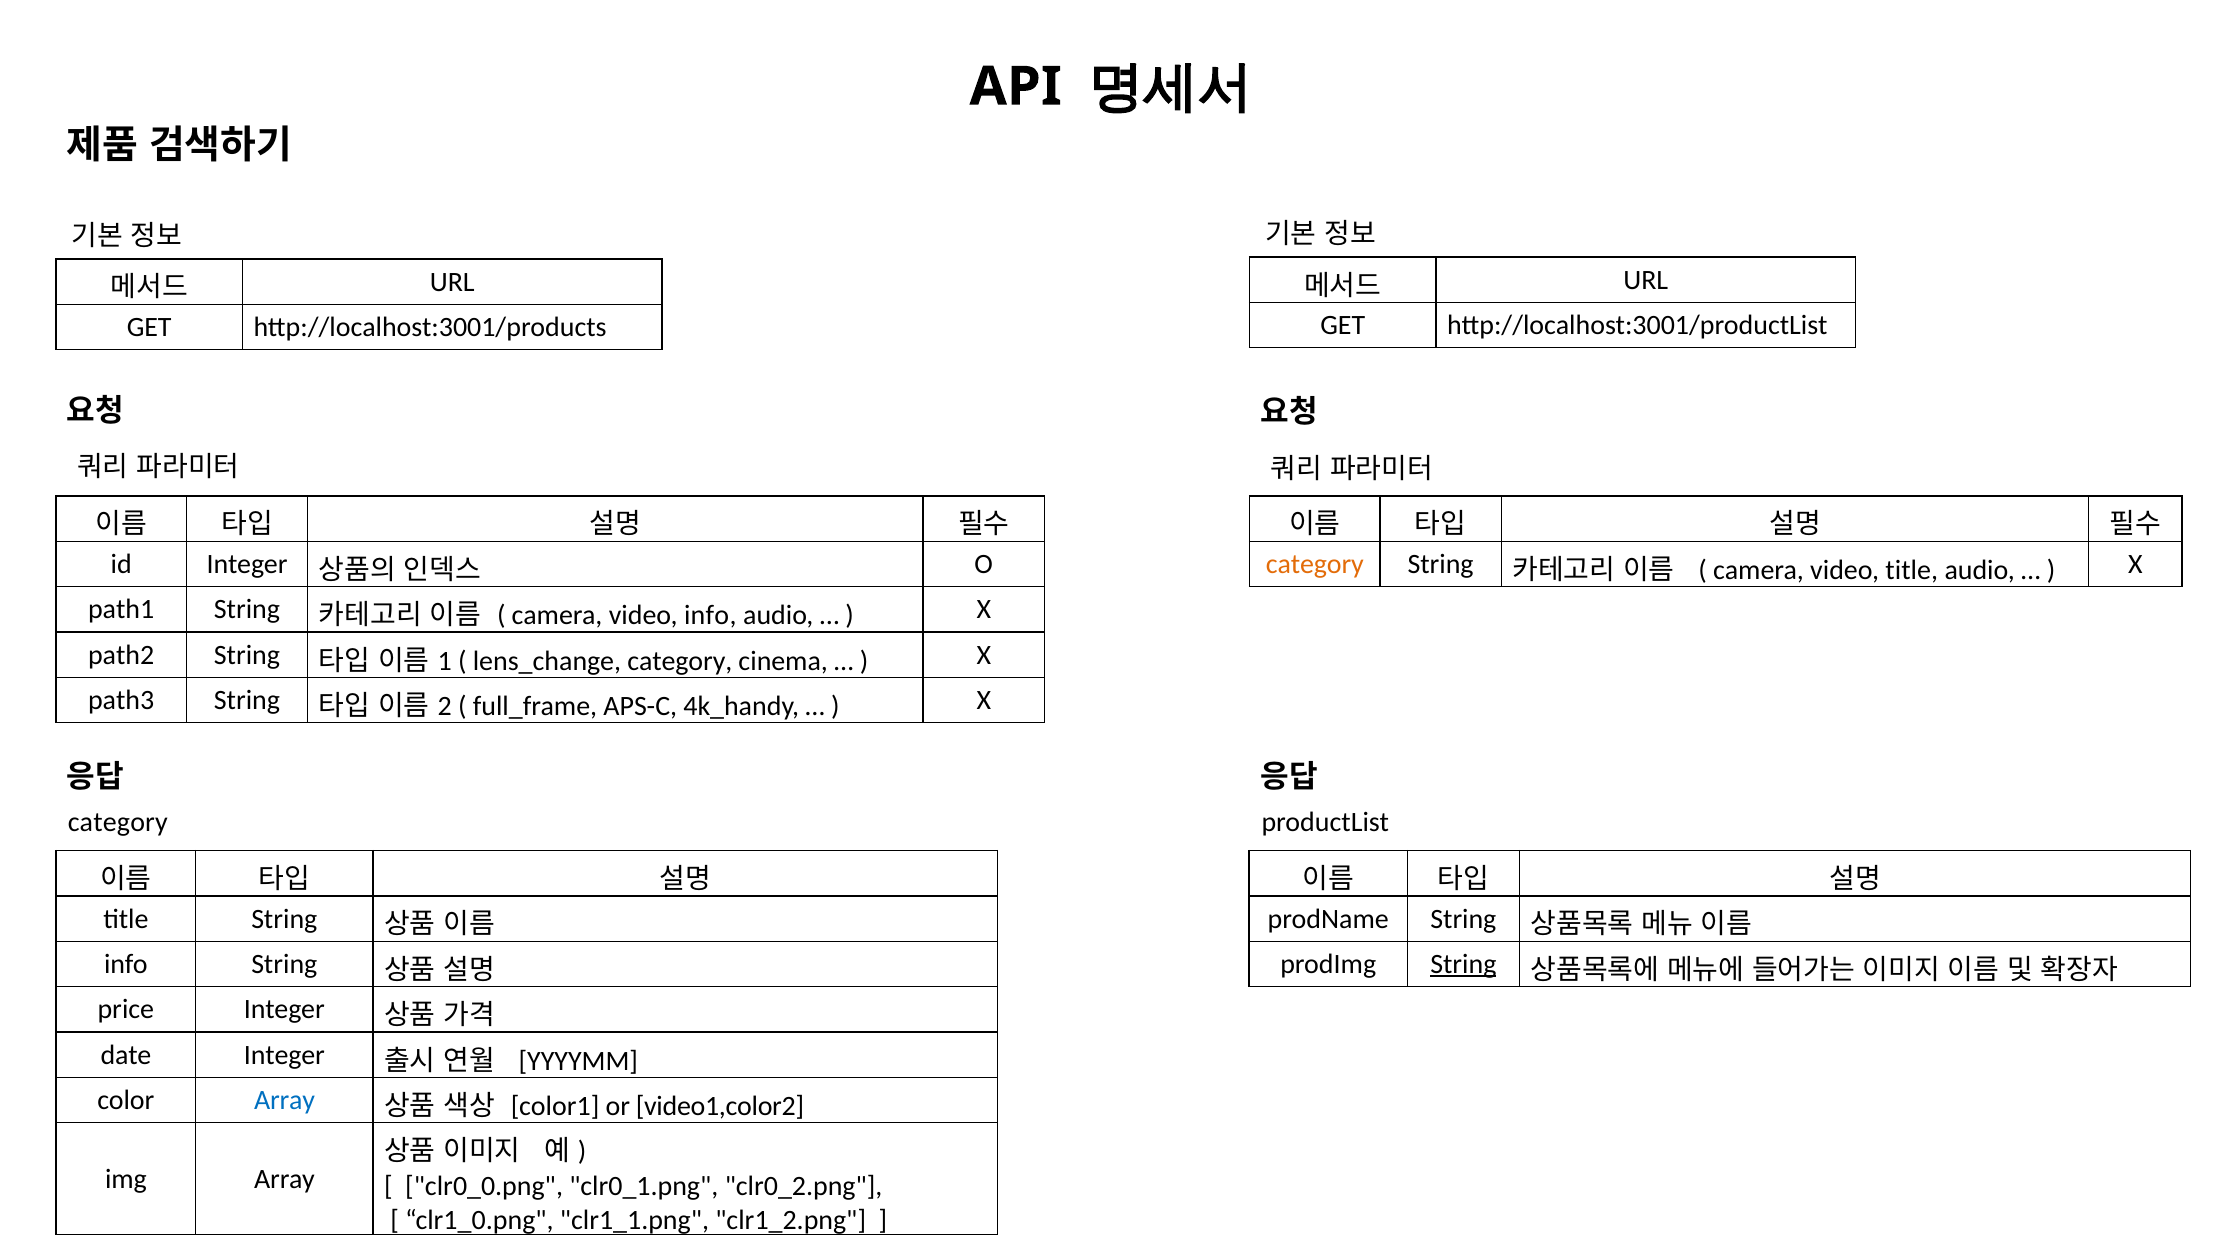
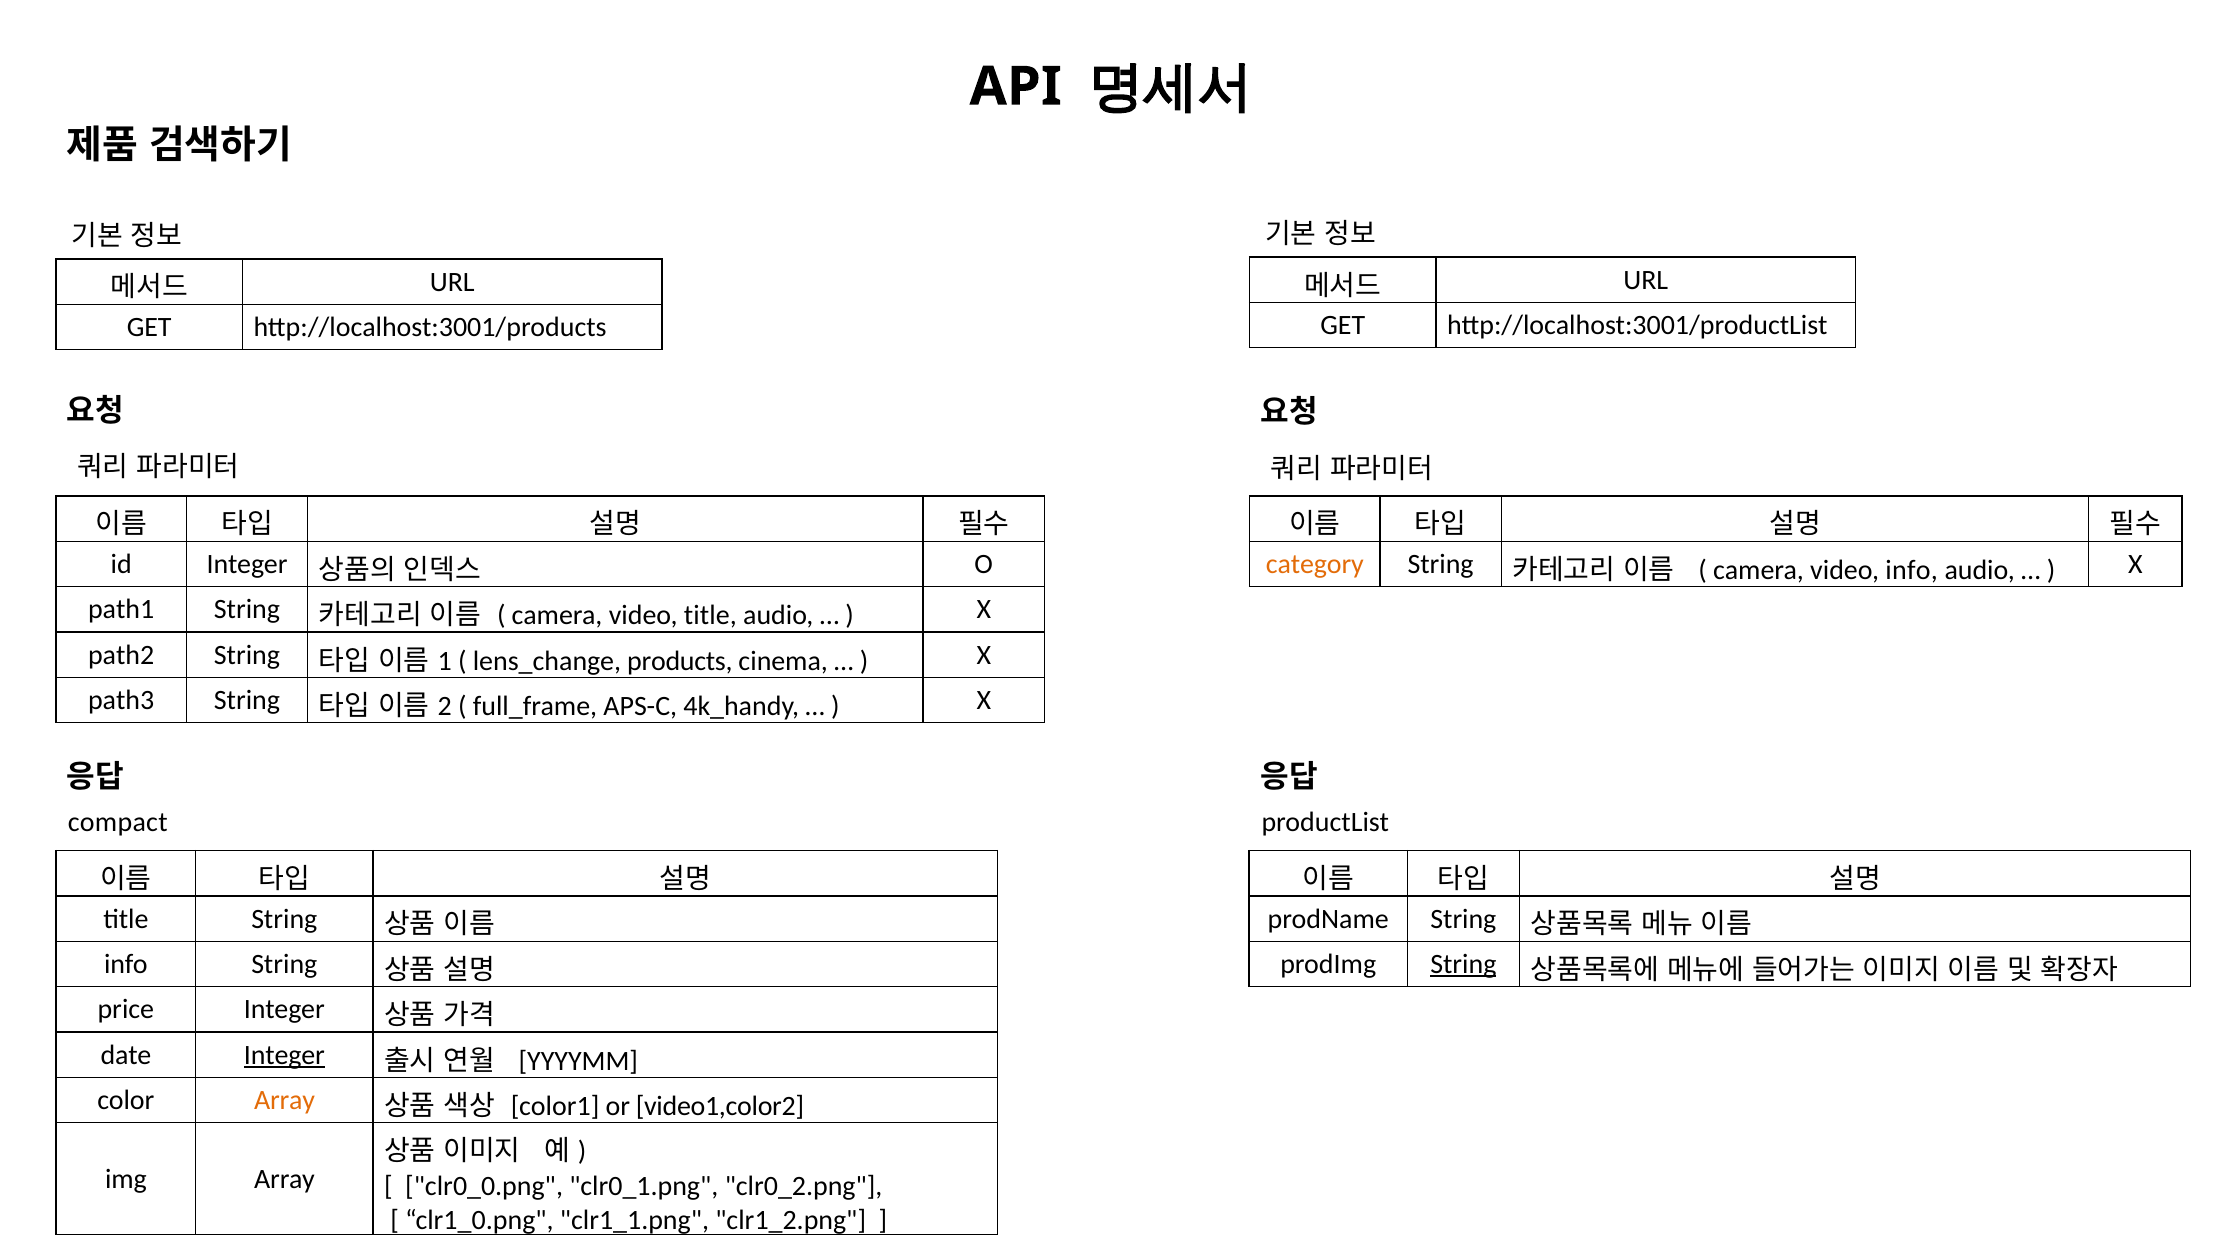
video title: title -> info
video info: info -> title
category at (680, 661): category -> products
category at (118, 822): category -> compact
Integer at (284, 1055) underline: none -> present
Array at (285, 1100) colour: blue -> orange
